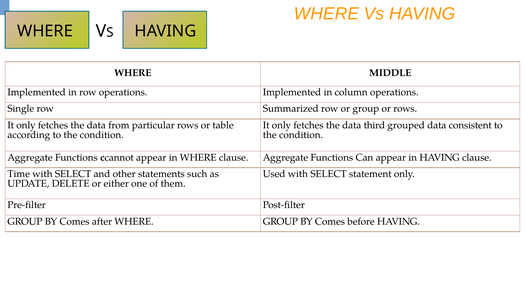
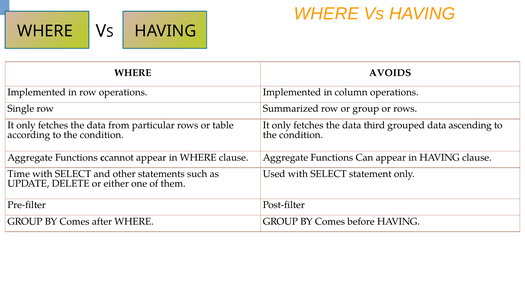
MIDDLE: MIDDLE -> AVOIDS
consistent: consistent -> ascending
